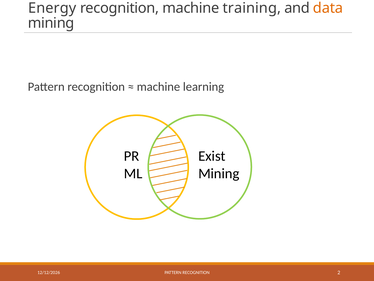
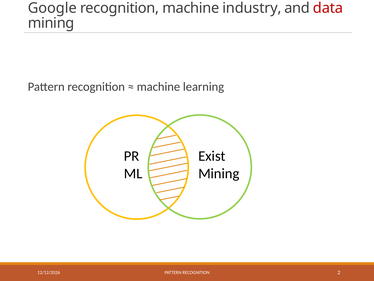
Energy: Energy -> Google
training: training -> industry
data colour: orange -> red
